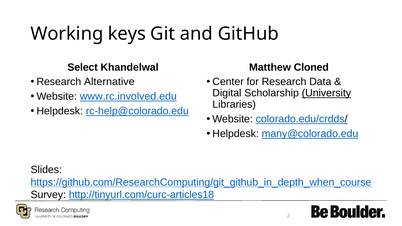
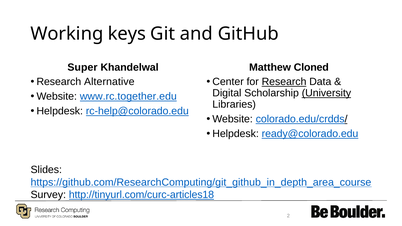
Select: Select -> Super
Research at (284, 82) underline: none -> present
www.rc.involved.edu: www.rc.involved.edu -> www.rc.together.edu
many@colorado.edu: many@colorado.edu -> ready@colorado.edu
https://github.com/ResearchComputing/git_github_in_depth_when_course: https://github.com/ResearchComputing/git_github_in_depth_when_course -> https://github.com/ResearchComputing/git_github_in_depth_area_course
